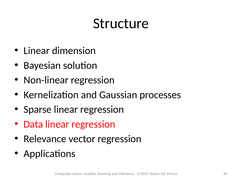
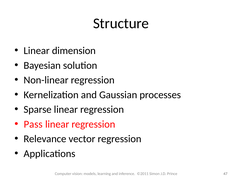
Data: Data -> Pass
